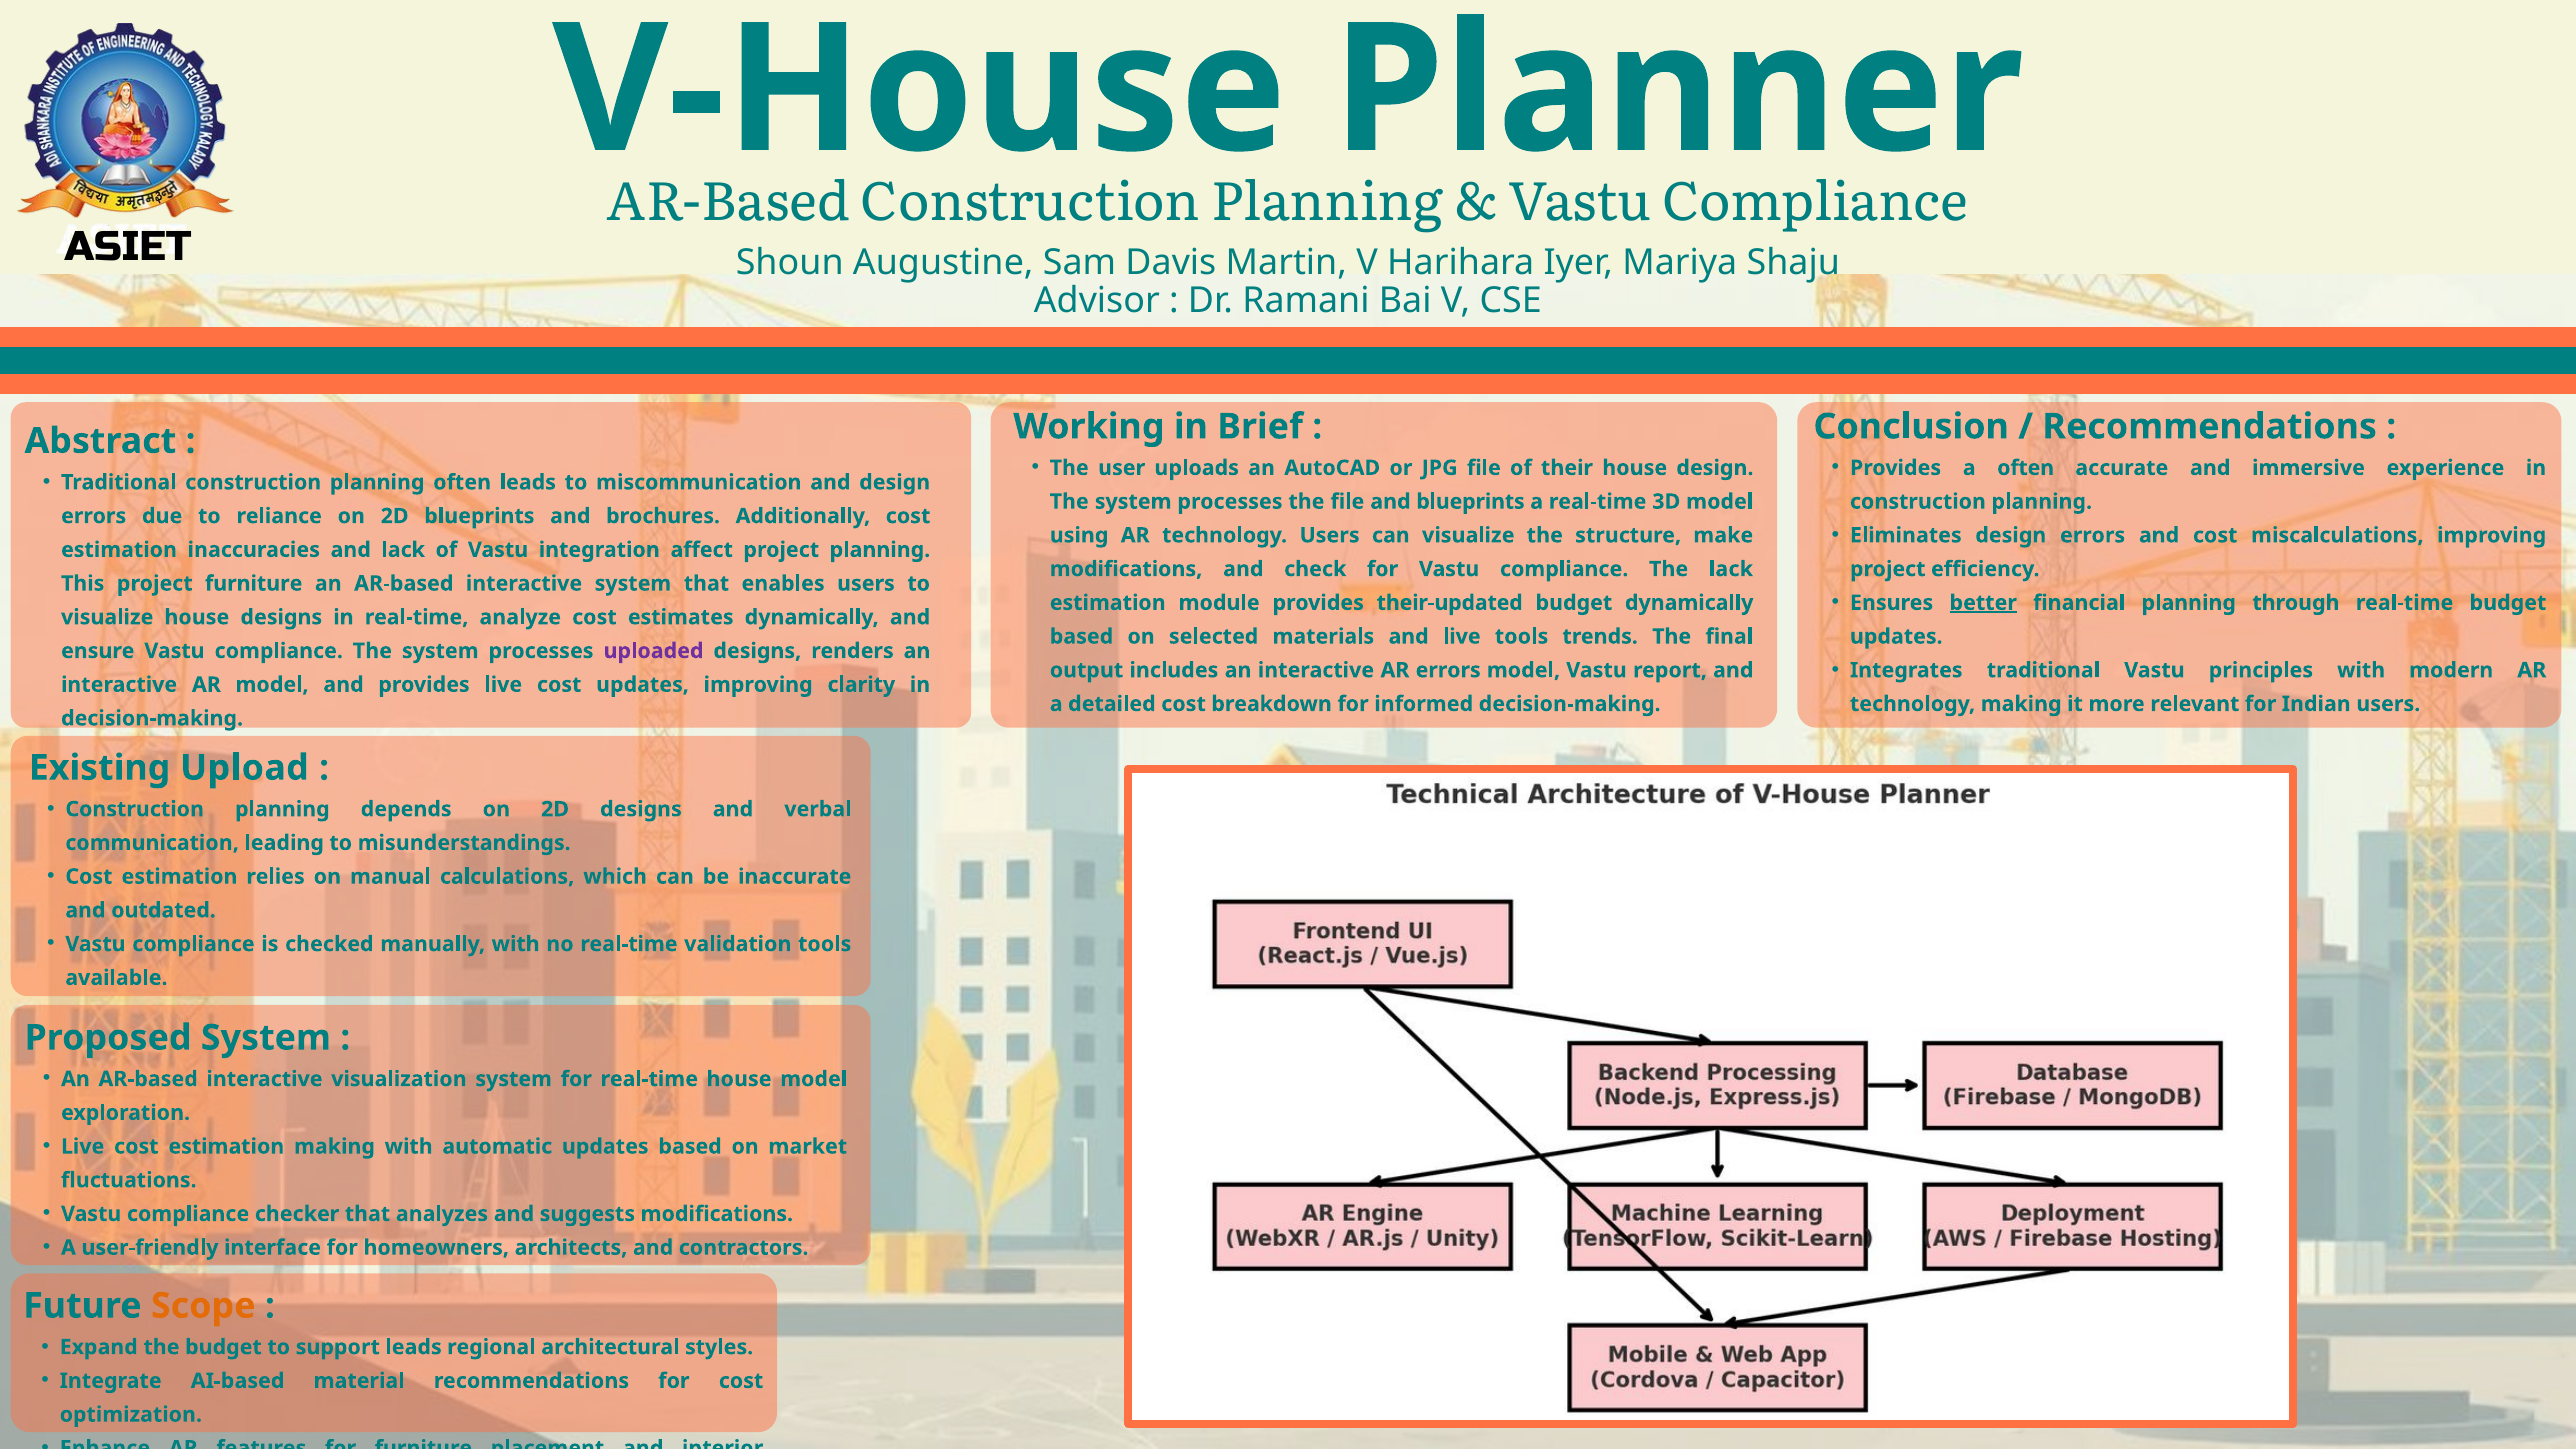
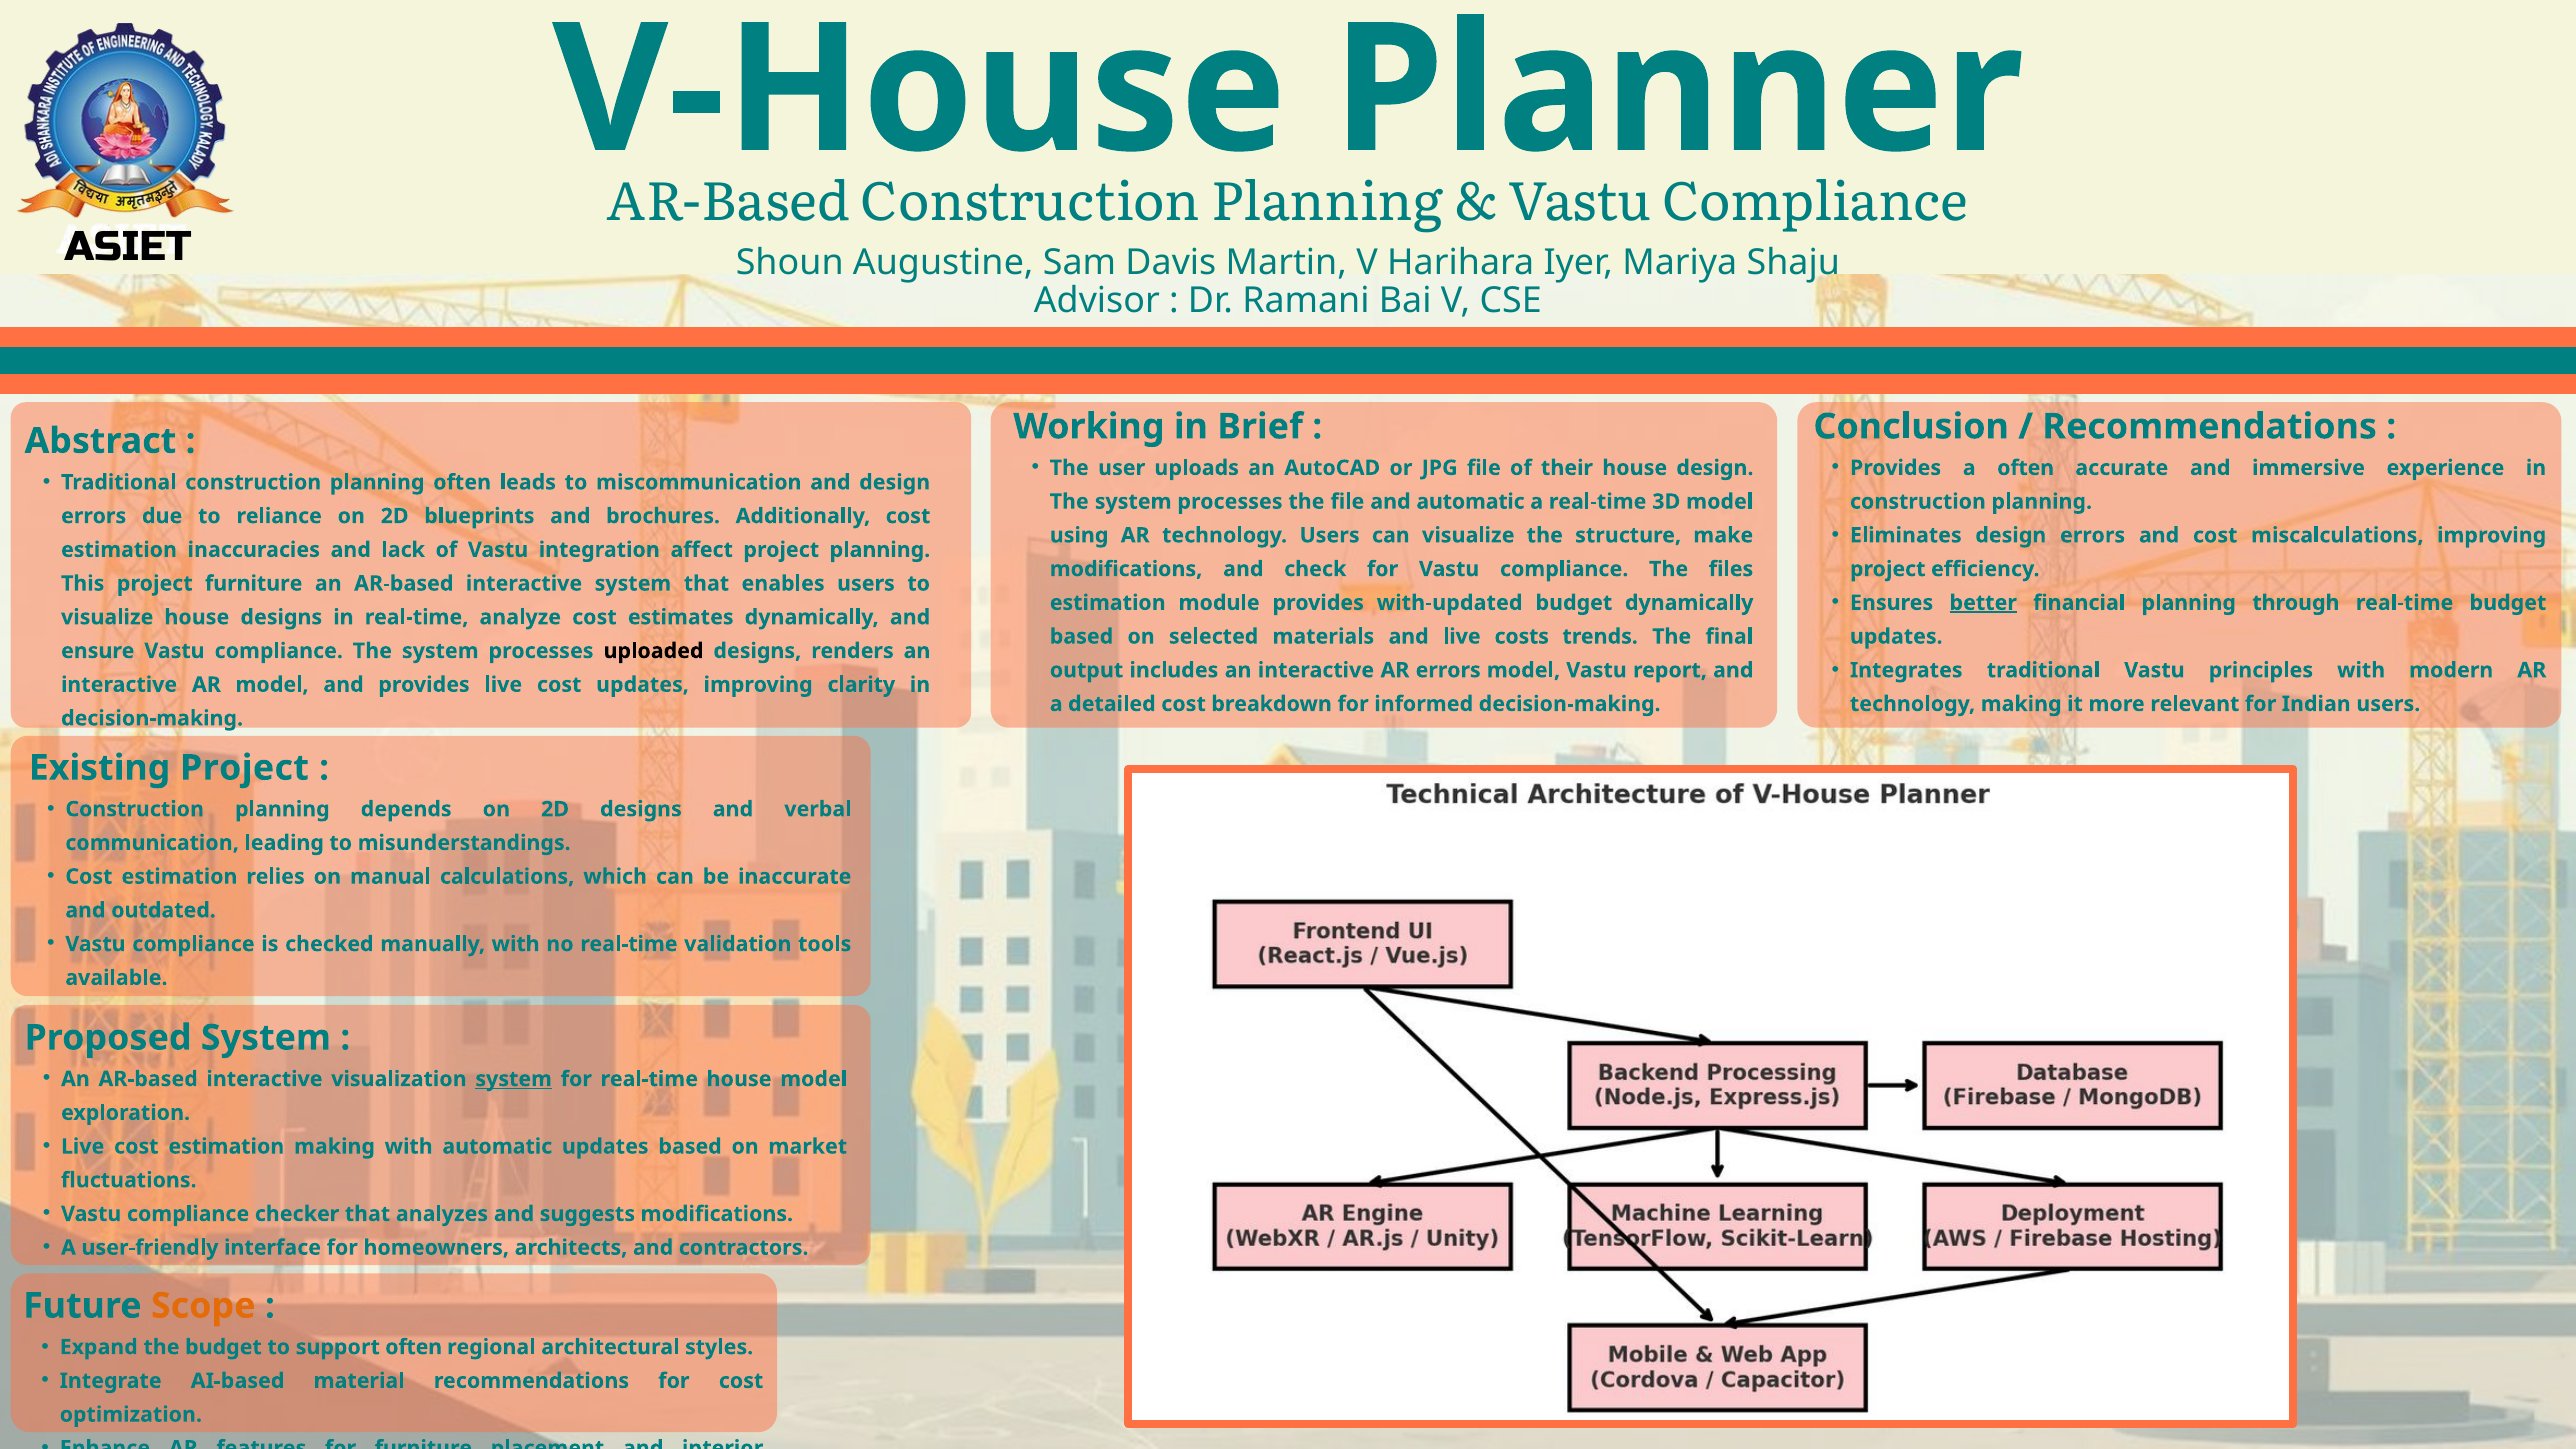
and blueprints: blueprints -> automatic
The lack: lack -> files
their-updated: their-updated -> with-updated
live tools: tools -> costs
uploaded colour: purple -> black
Existing Upload: Upload -> Project
system at (514, 1079) underline: none -> present
support leads: leads -> often
